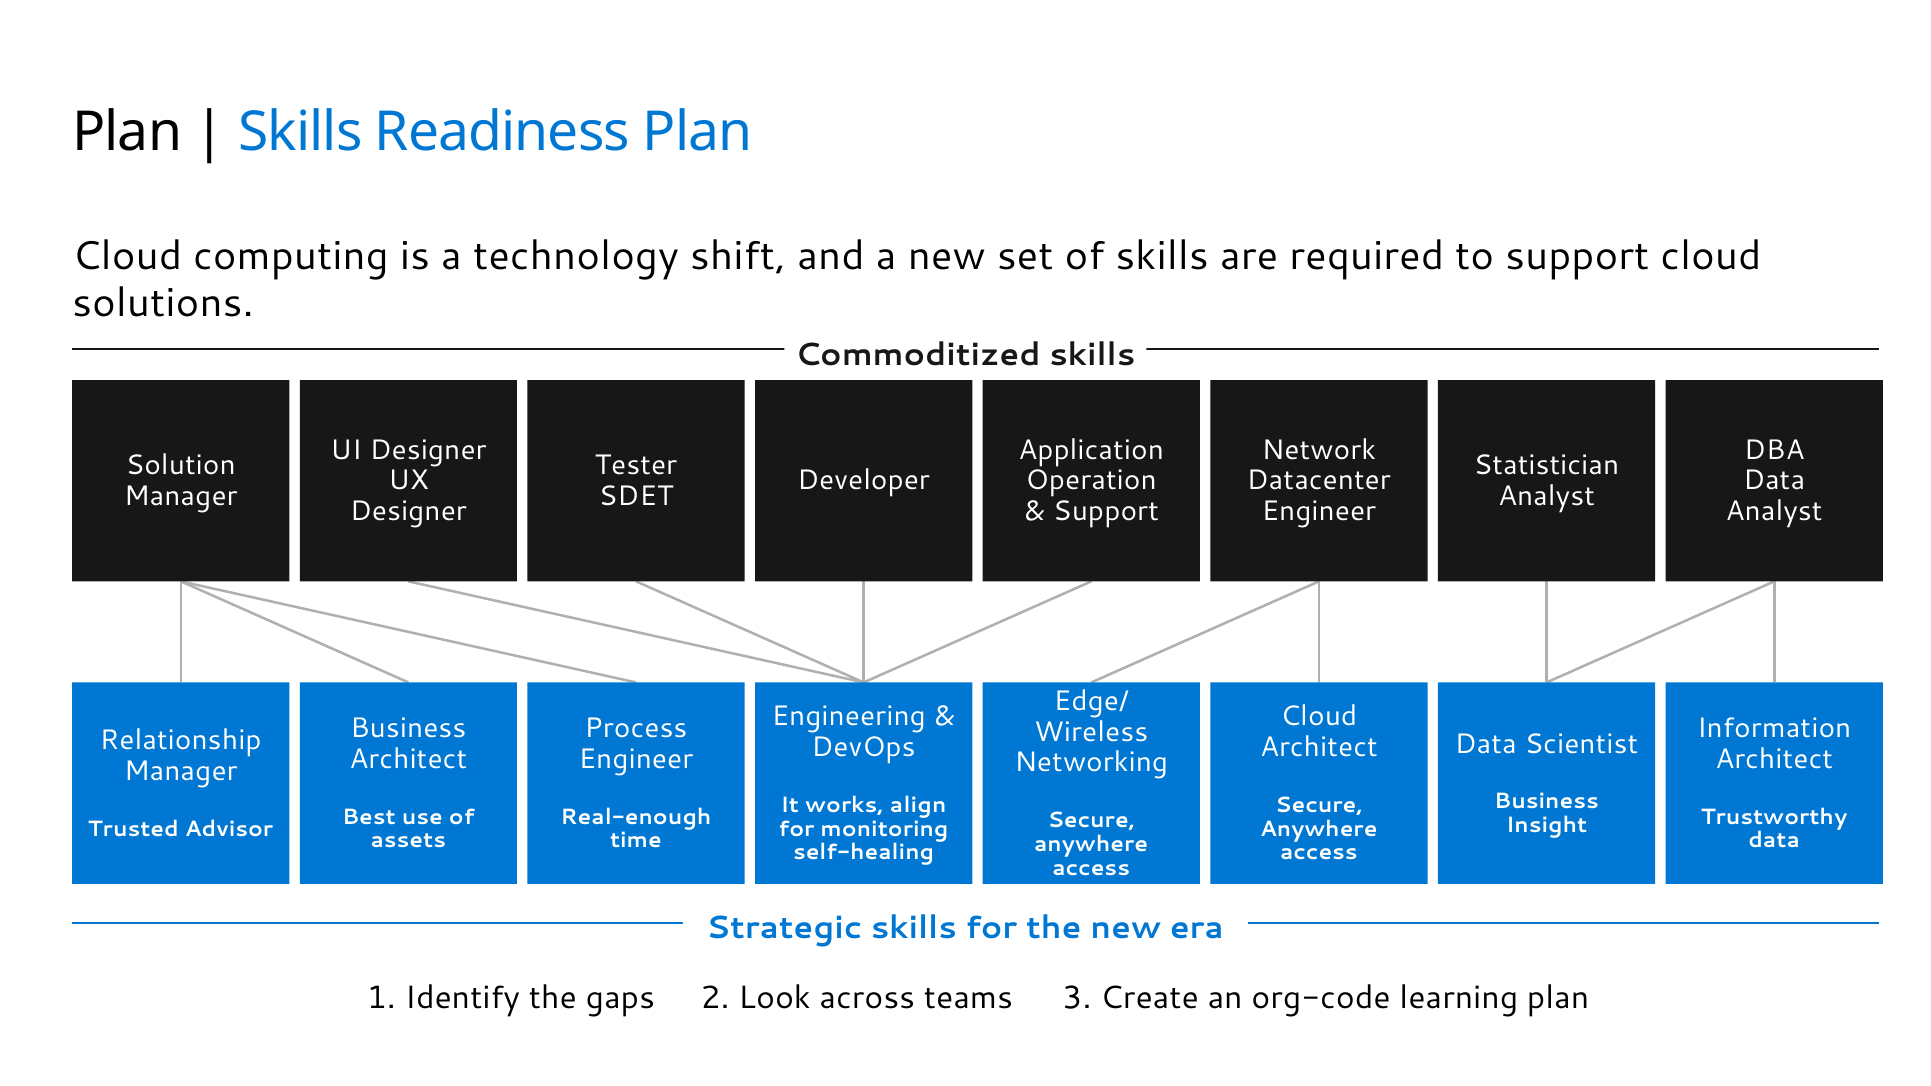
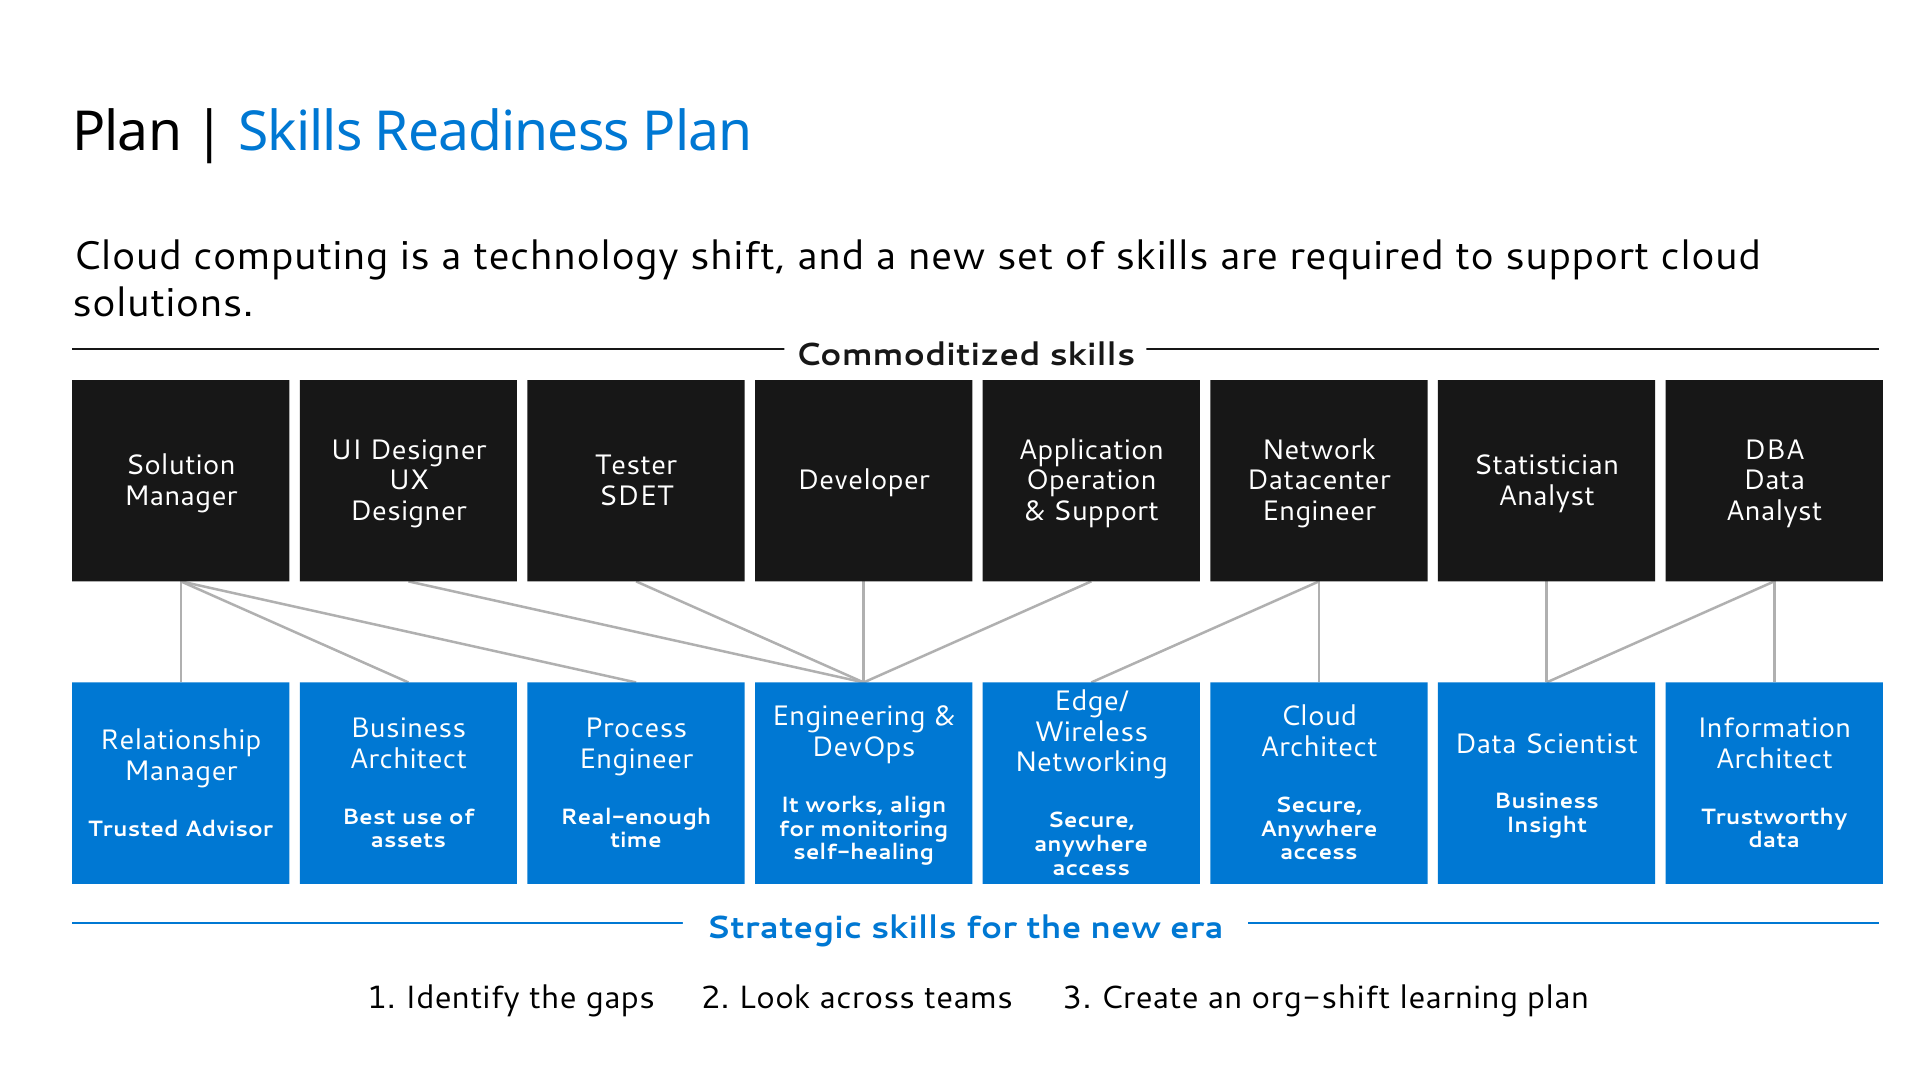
org-code: org-code -> org-shift
